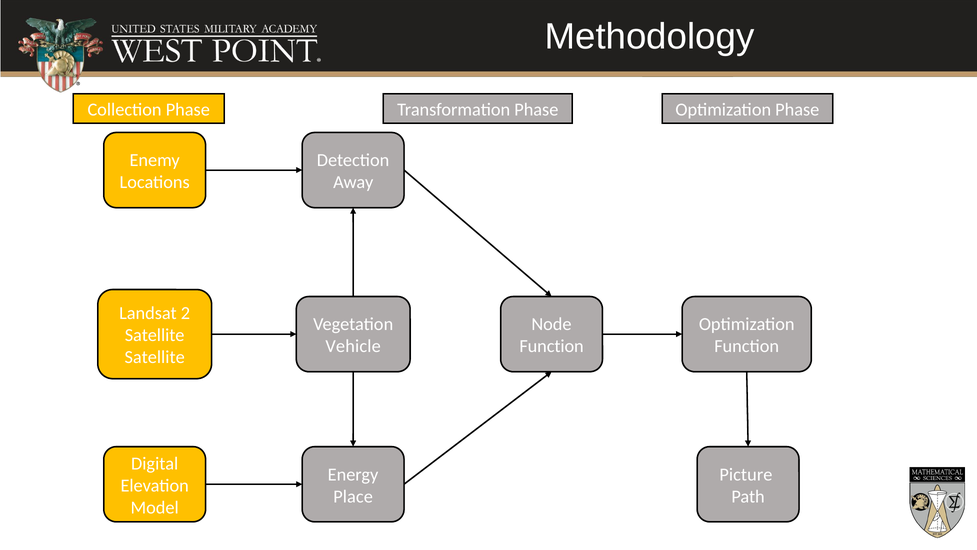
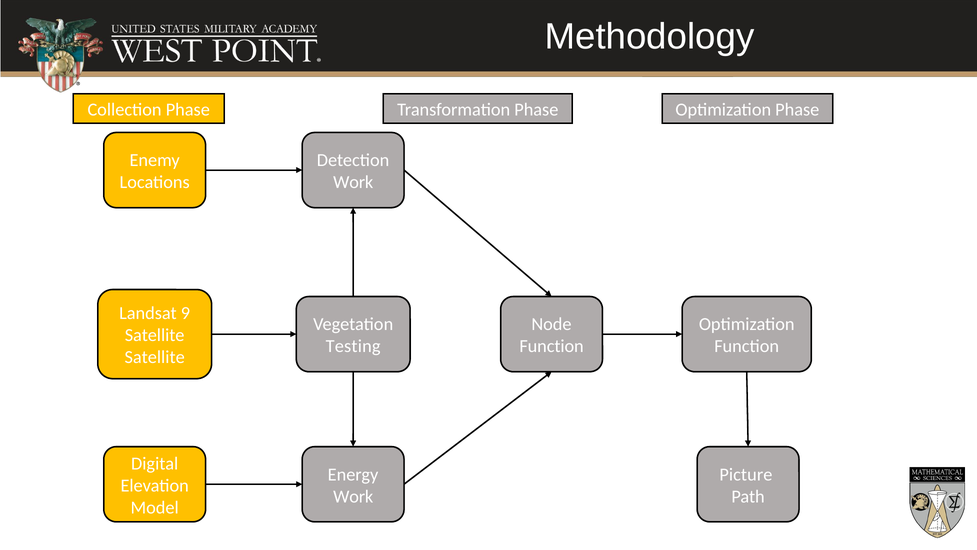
Away at (353, 182): Away -> Work
2: 2 -> 9
Vehicle: Vehicle -> Testing
Place at (353, 496): Place -> Work
